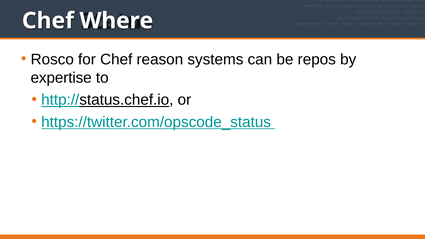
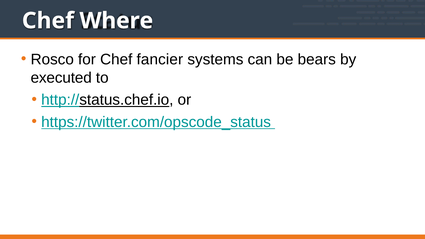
reason: reason -> fancier
repos: repos -> bears
expertise: expertise -> executed
